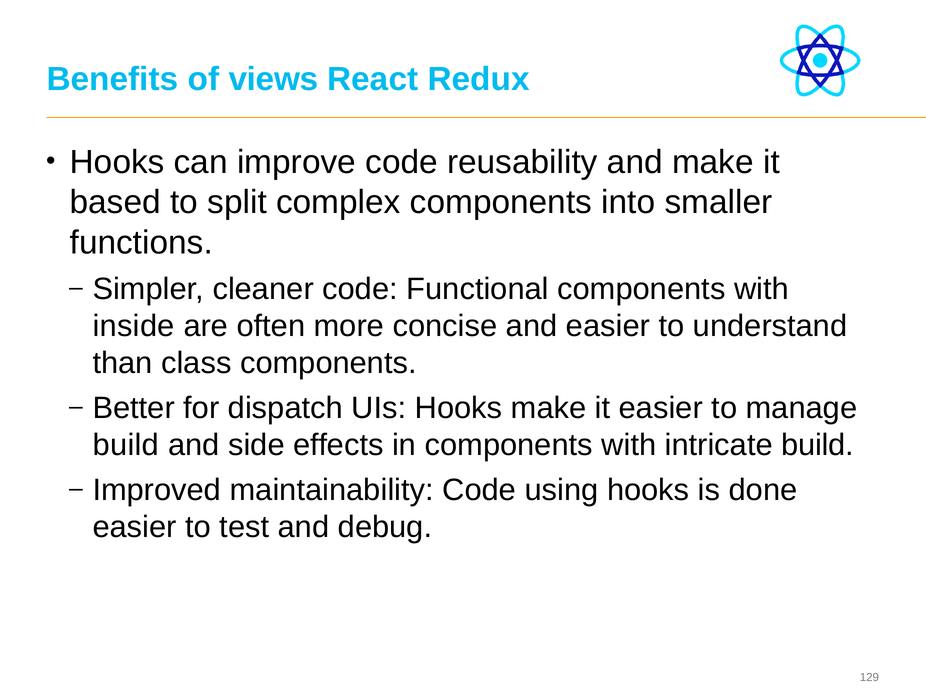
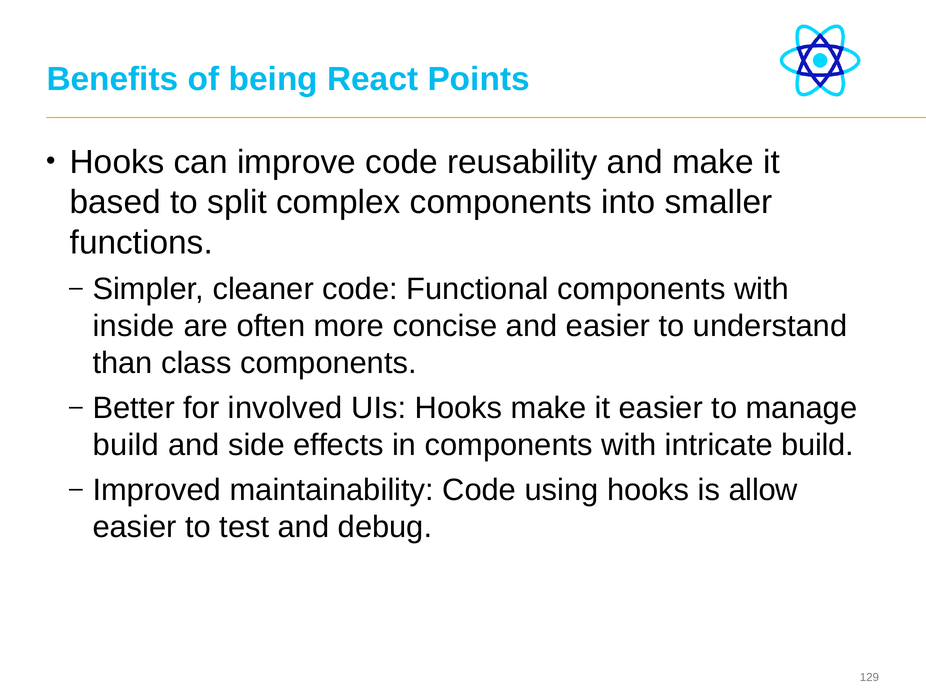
views: views -> being
Redux: Redux -> Points
dispatch: dispatch -> involved
done: done -> allow
